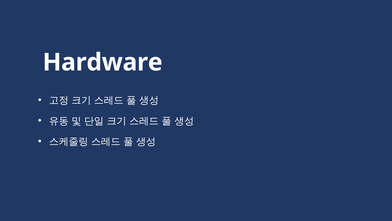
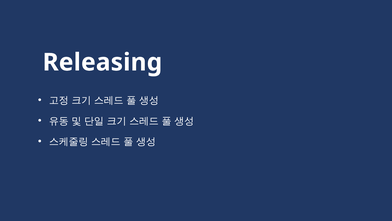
Hardware: Hardware -> Releasing
